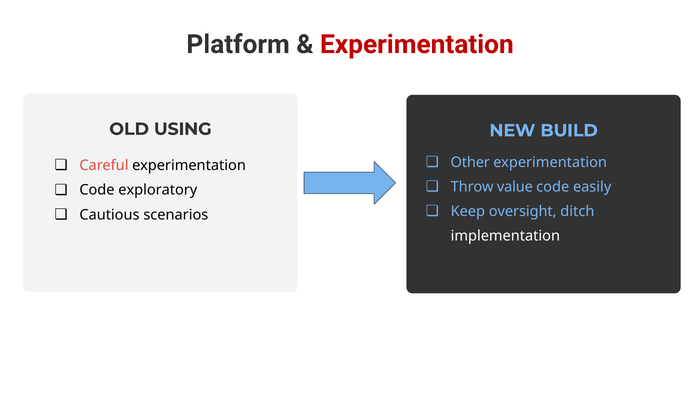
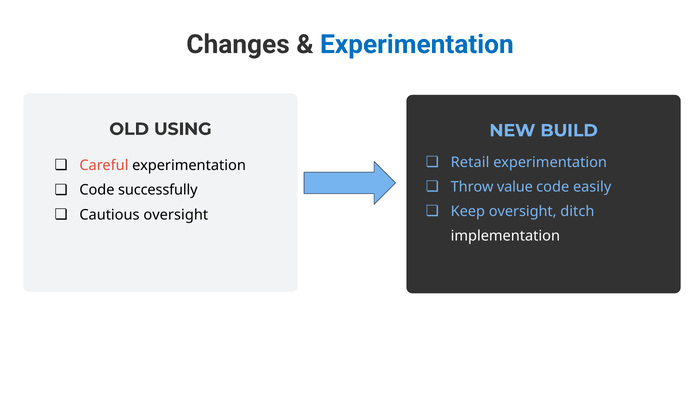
Platform: Platform -> Changes
Experimentation at (417, 44) colour: red -> blue
Other: Other -> Retail
exploratory: exploratory -> successfully
Cautious scenarios: scenarios -> oversight
